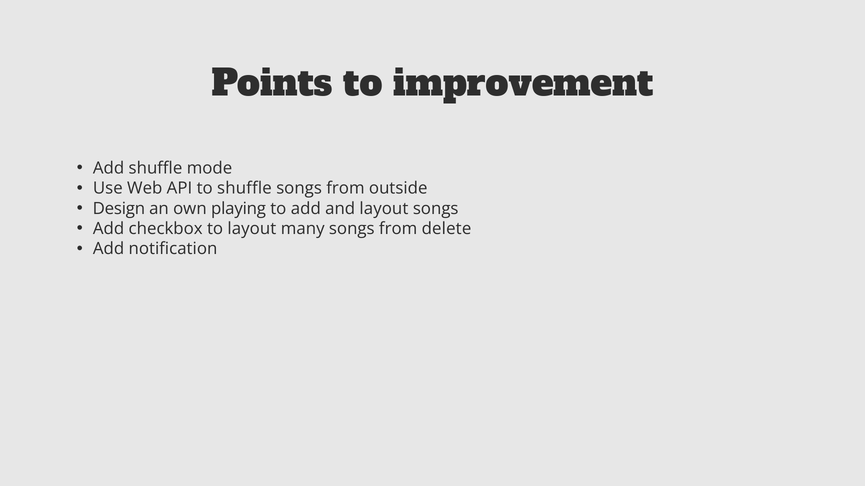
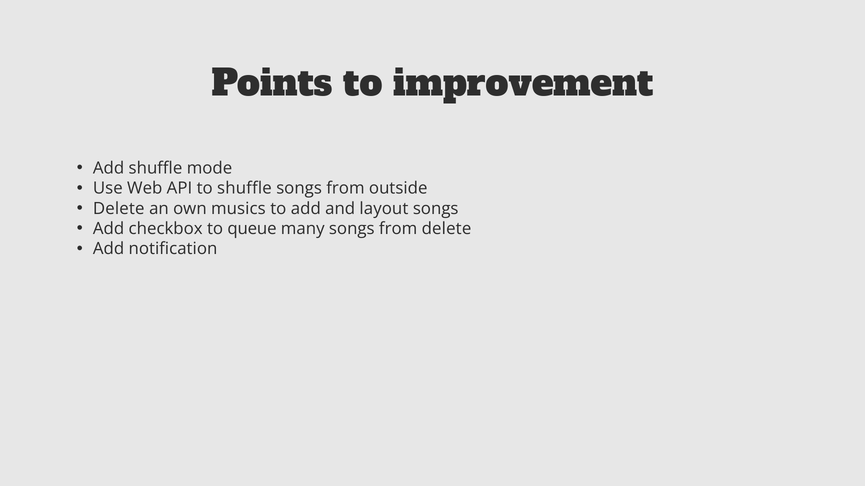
Design at (119, 209): Design -> Delete
playing: playing -> musics
to layout: layout -> queue
